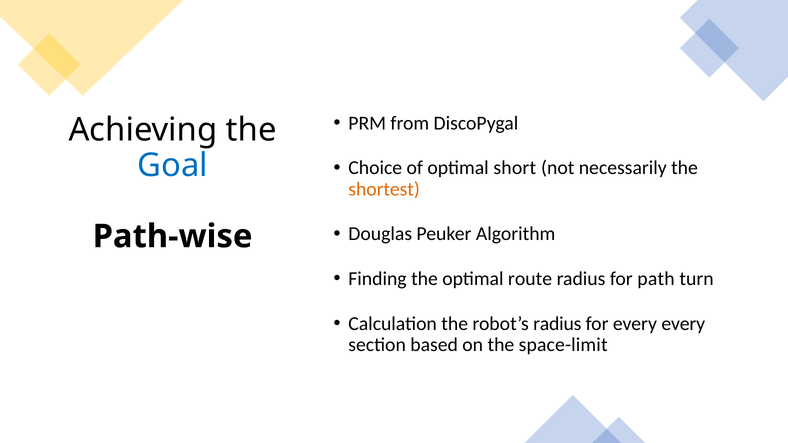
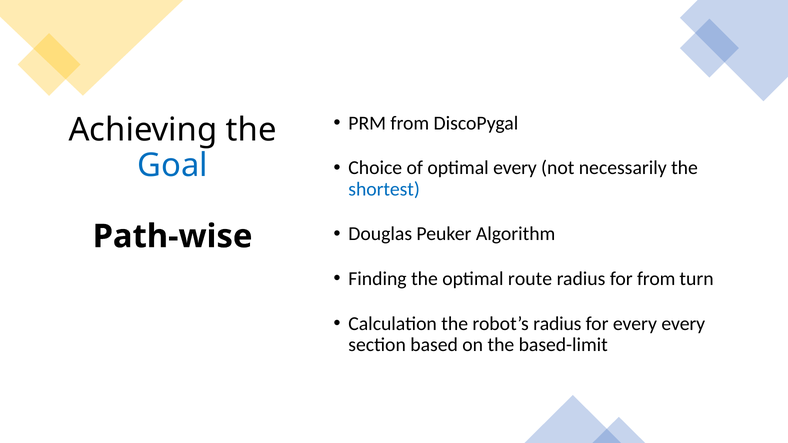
optimal short: short -> every
shortest colour: orange -> blue
for path: path -> from
space-limit: space-limit -> based-limit
